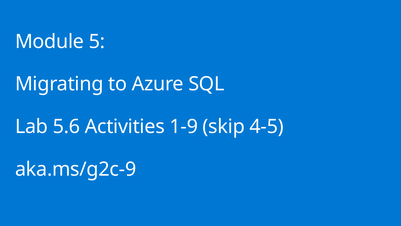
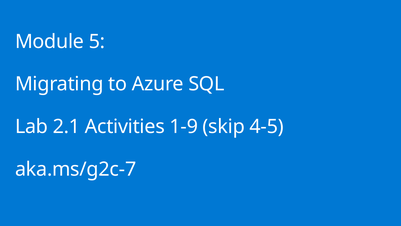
5.6: 5.6 -> 2.1
aka.ms/g2c-9: aka.ms/g2c-9 -> aka.ms/g2c-7
